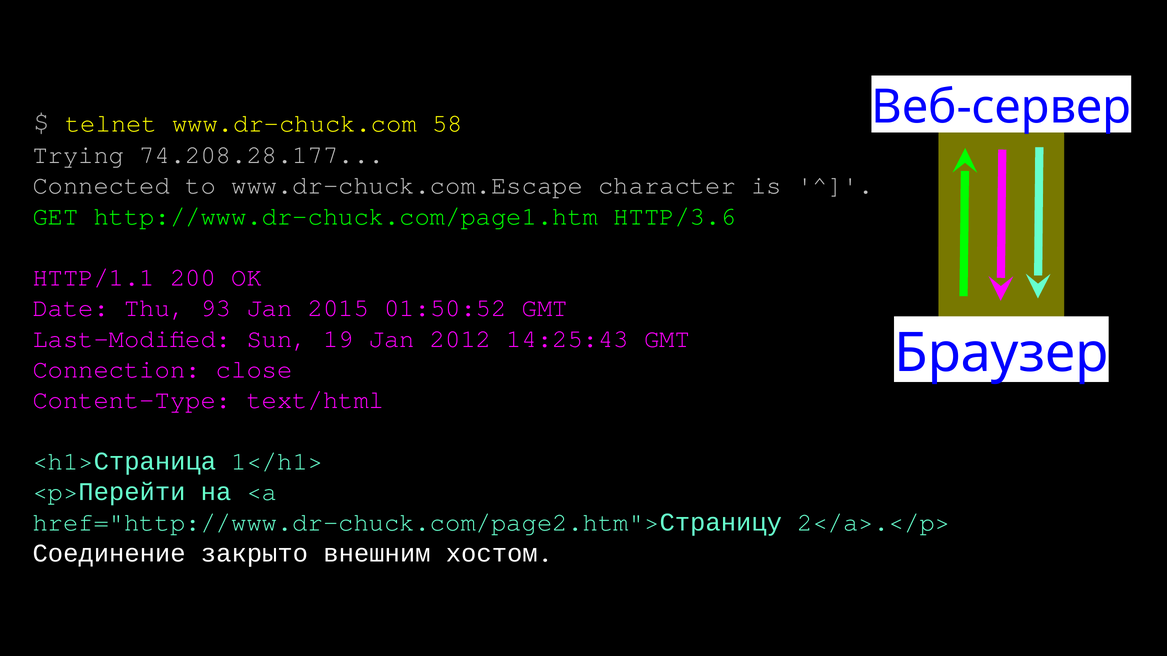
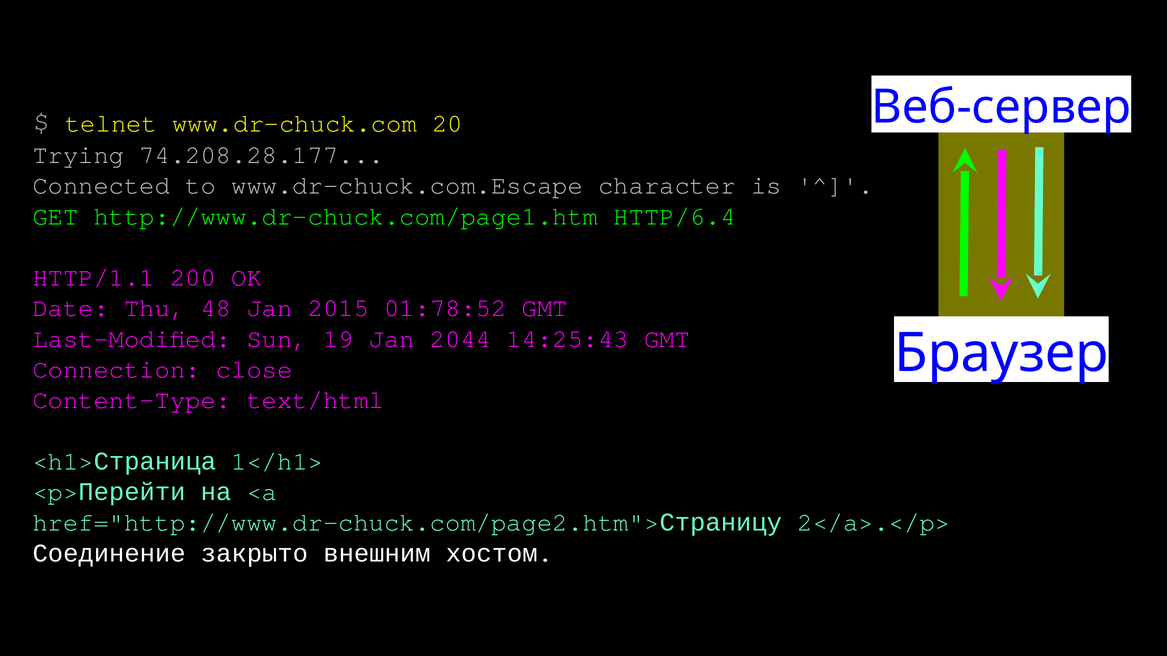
58: 58 -> 20
HTTP/3.6: HTTP/3.6 -> HTTP/6.4
93: 93 -> 48
01:50:52: 01:50:52 -> 01:78:52
2012: 2012 -> 2044
